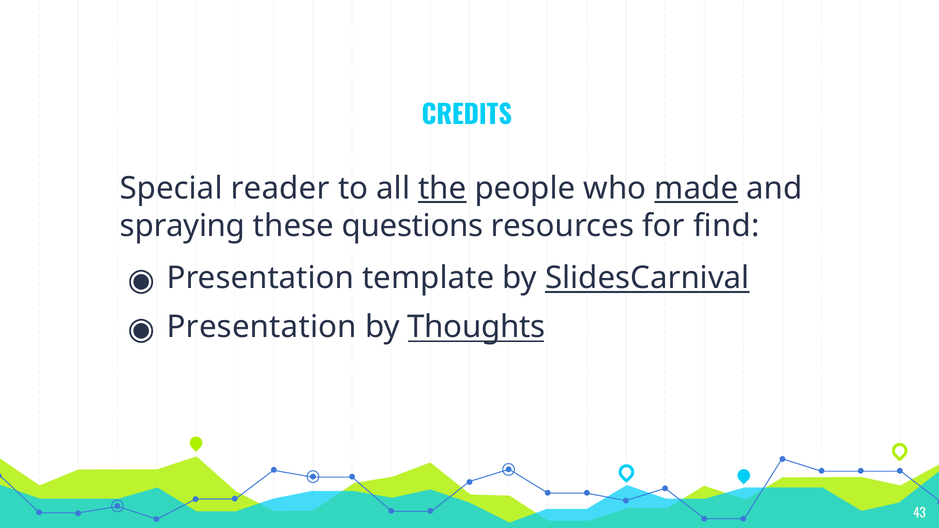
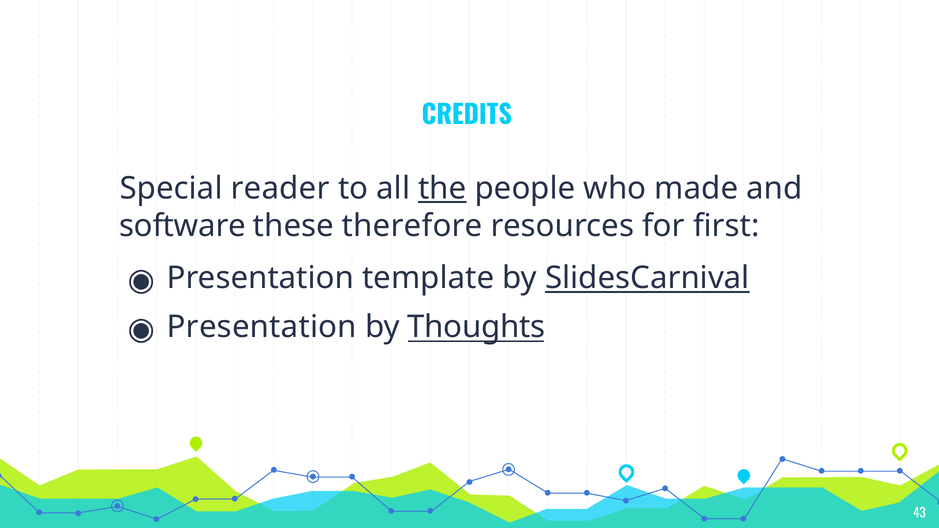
made underline: present -> none
spraying: spraying -> software
questions: questions -> therefore
find: find -> first
